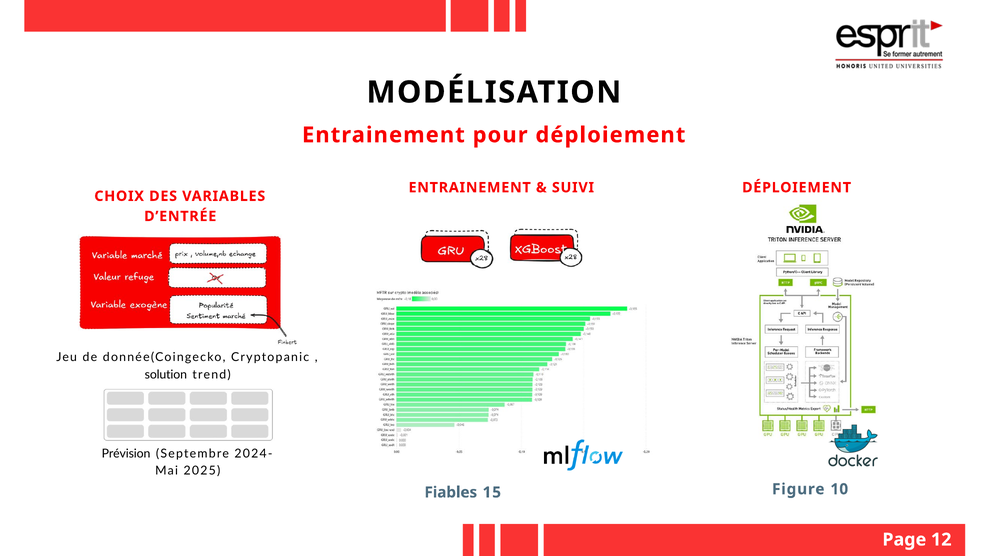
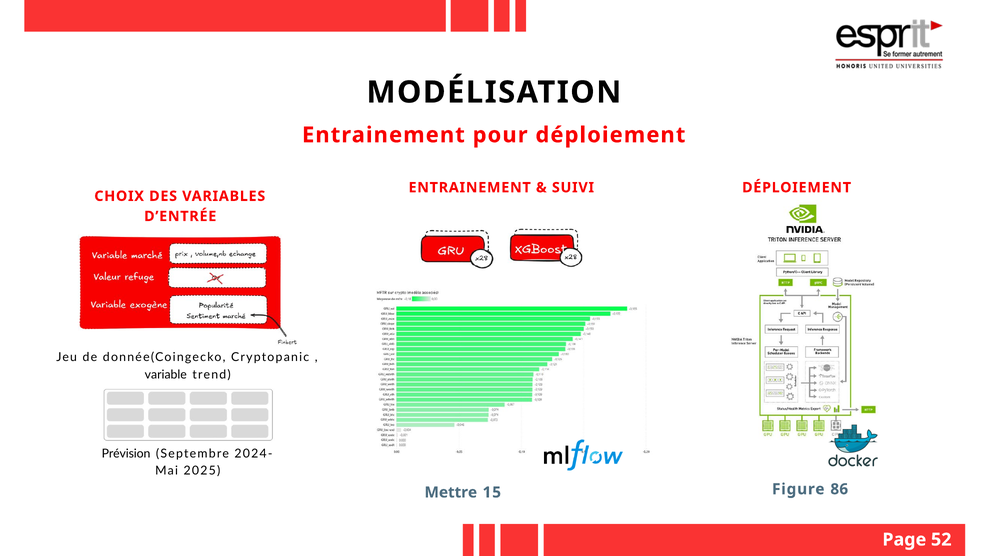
solution: solution -> variable
Fiables: Fiables -> Mettre
10: 10 -> 86
12: 12 -> 52
